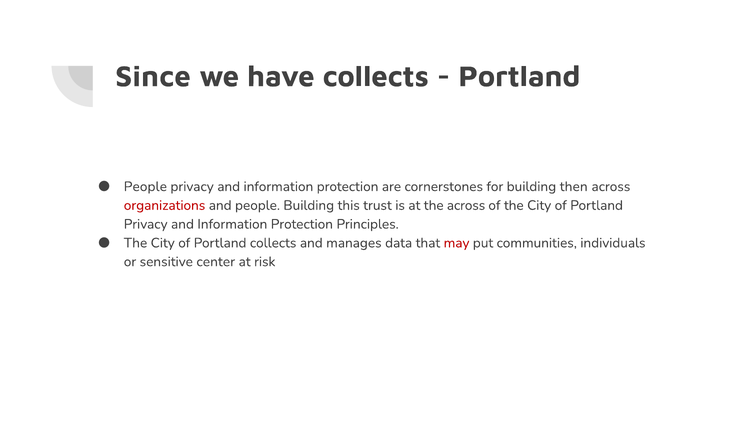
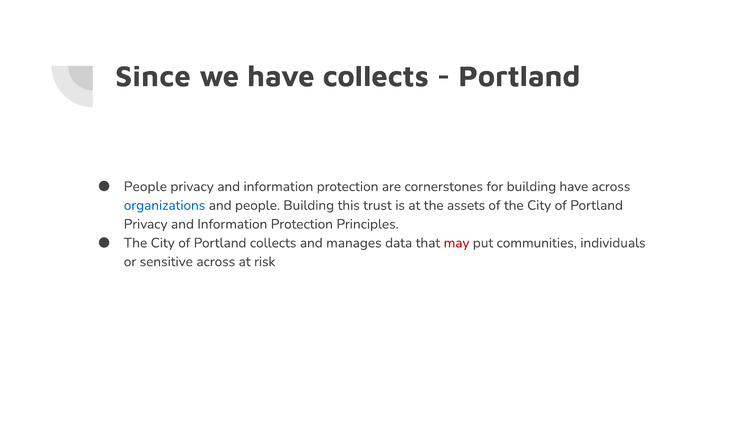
building then: then -> have
organizations colour: red -> blue
the across: across -> assets
sensitive center: center -> across
